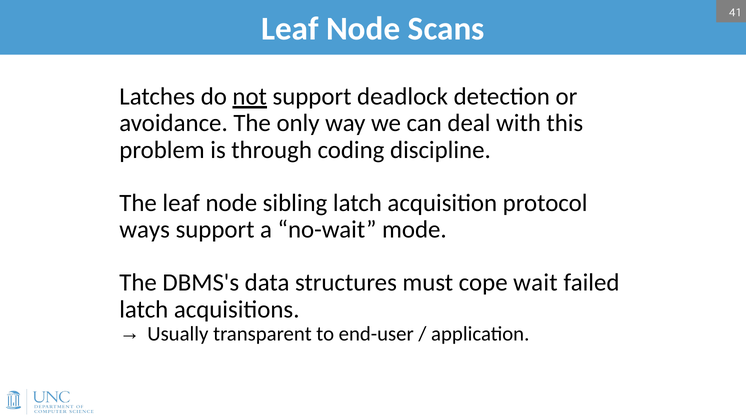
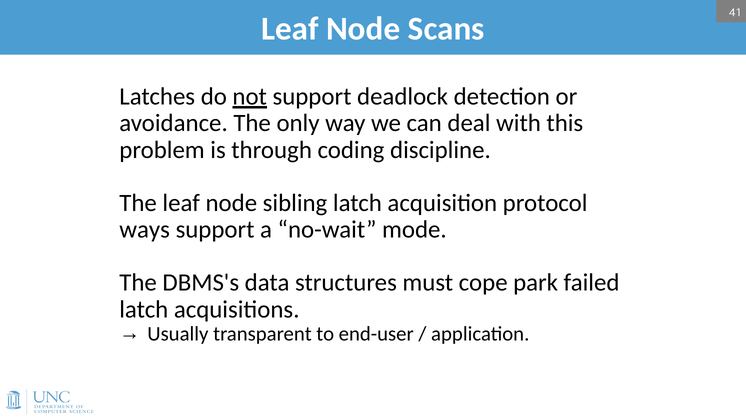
wait: wait -> park
